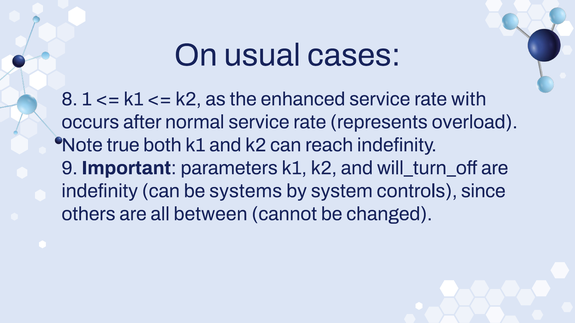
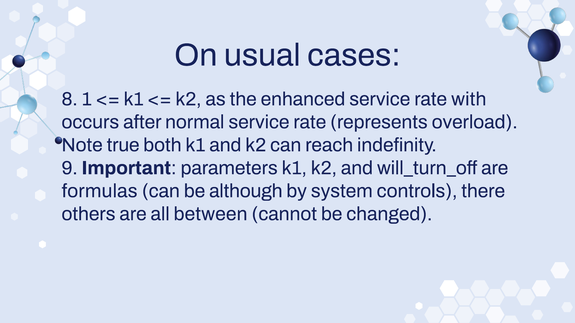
indefinity at (100, 191): indefinity -> formulas
systems: systems -> although
since: since -> there
